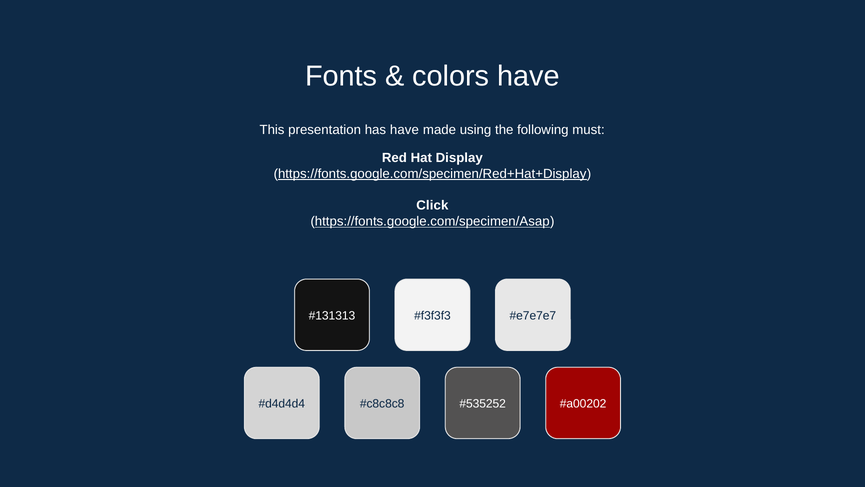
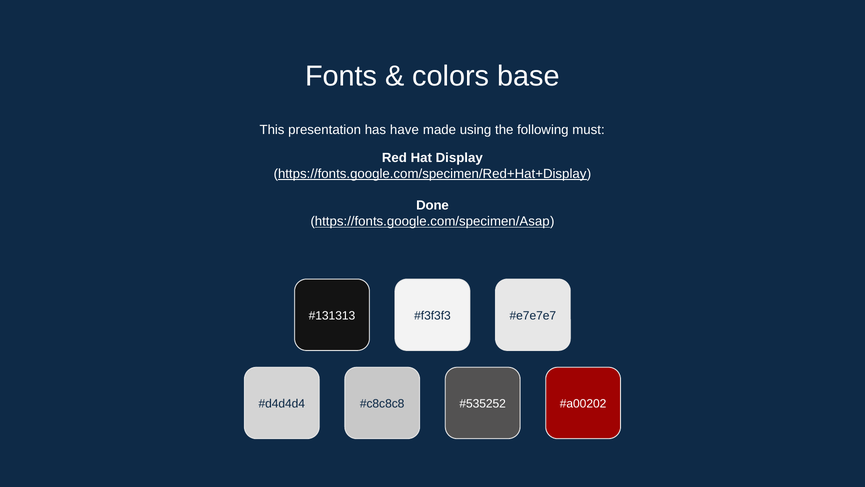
colors have: have -> base
Click: Click -> Done
